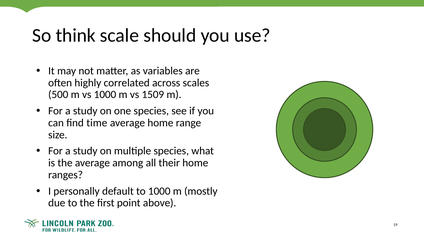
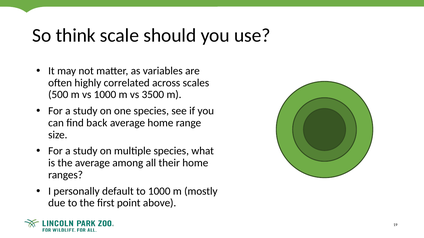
1509: 1509 -> 3500
time: time -> back
